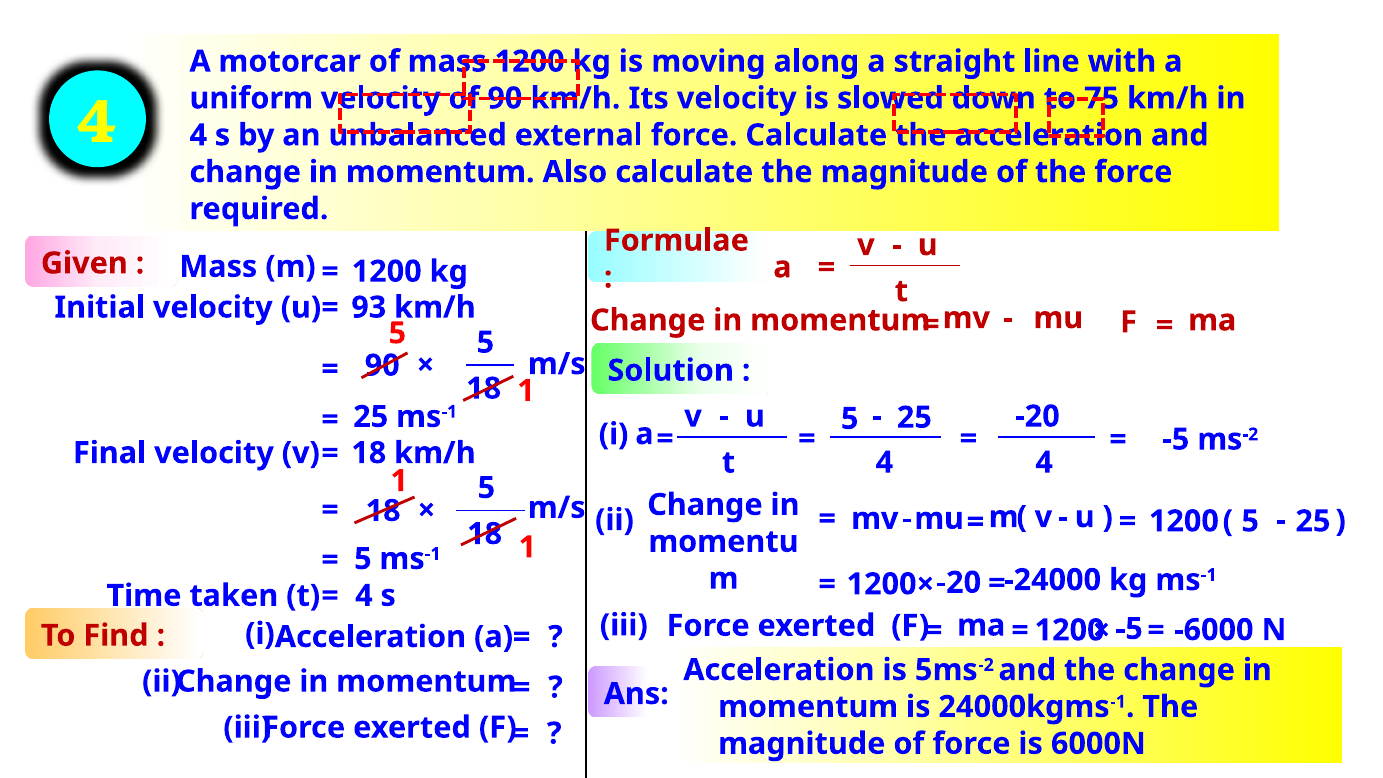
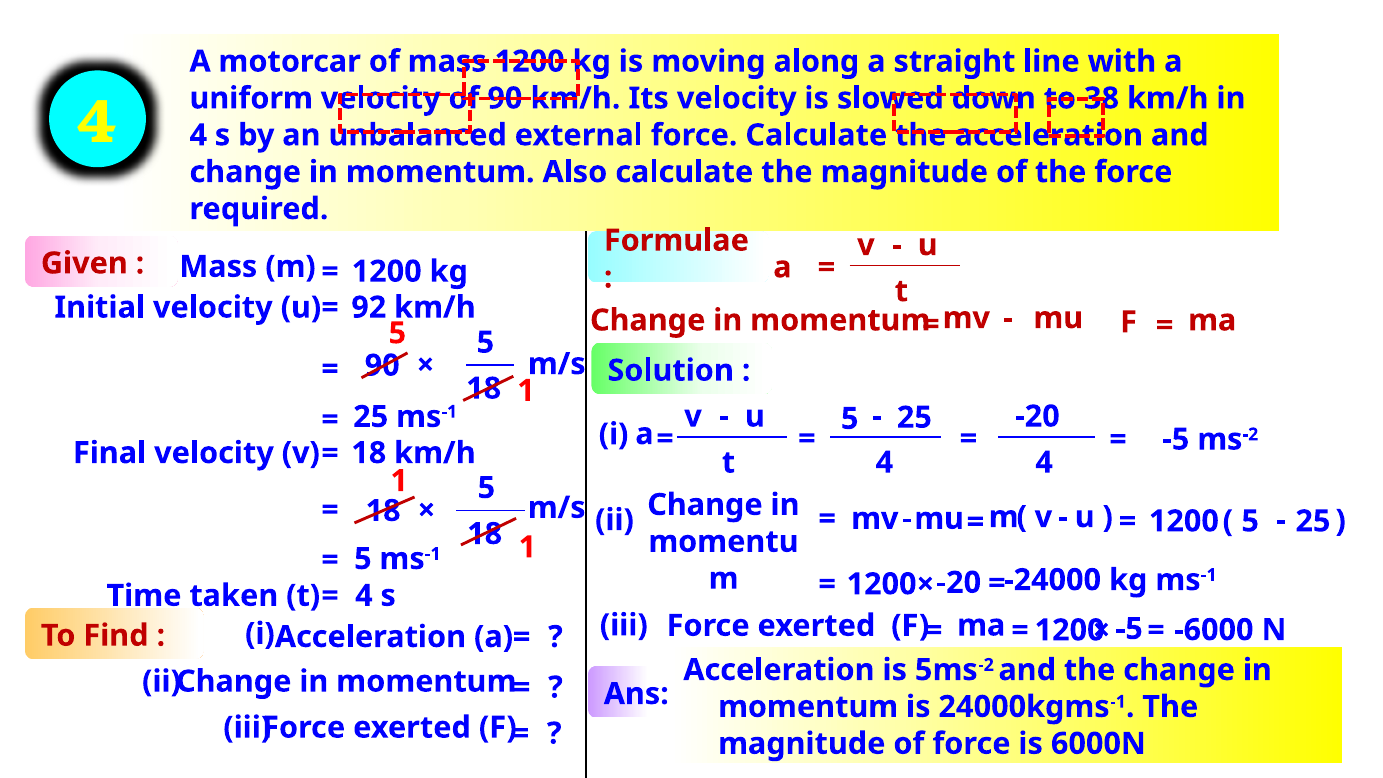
75: 75 -> 38
93: 93 -> 92
